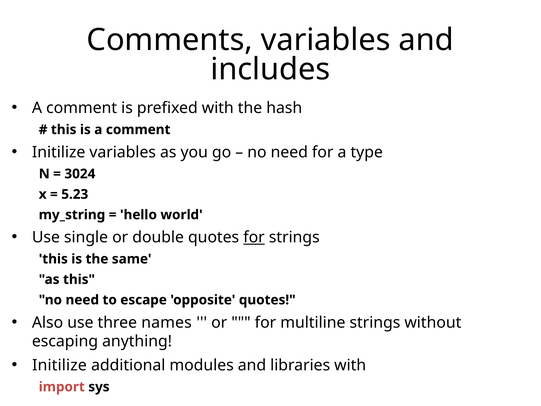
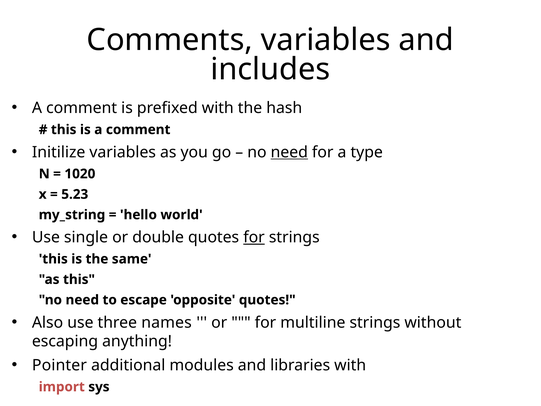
need at (289, 152) underline: none -> present
3024: 3024 -> 1020
Initilize at (59, 365): Initilize -> Pointer
